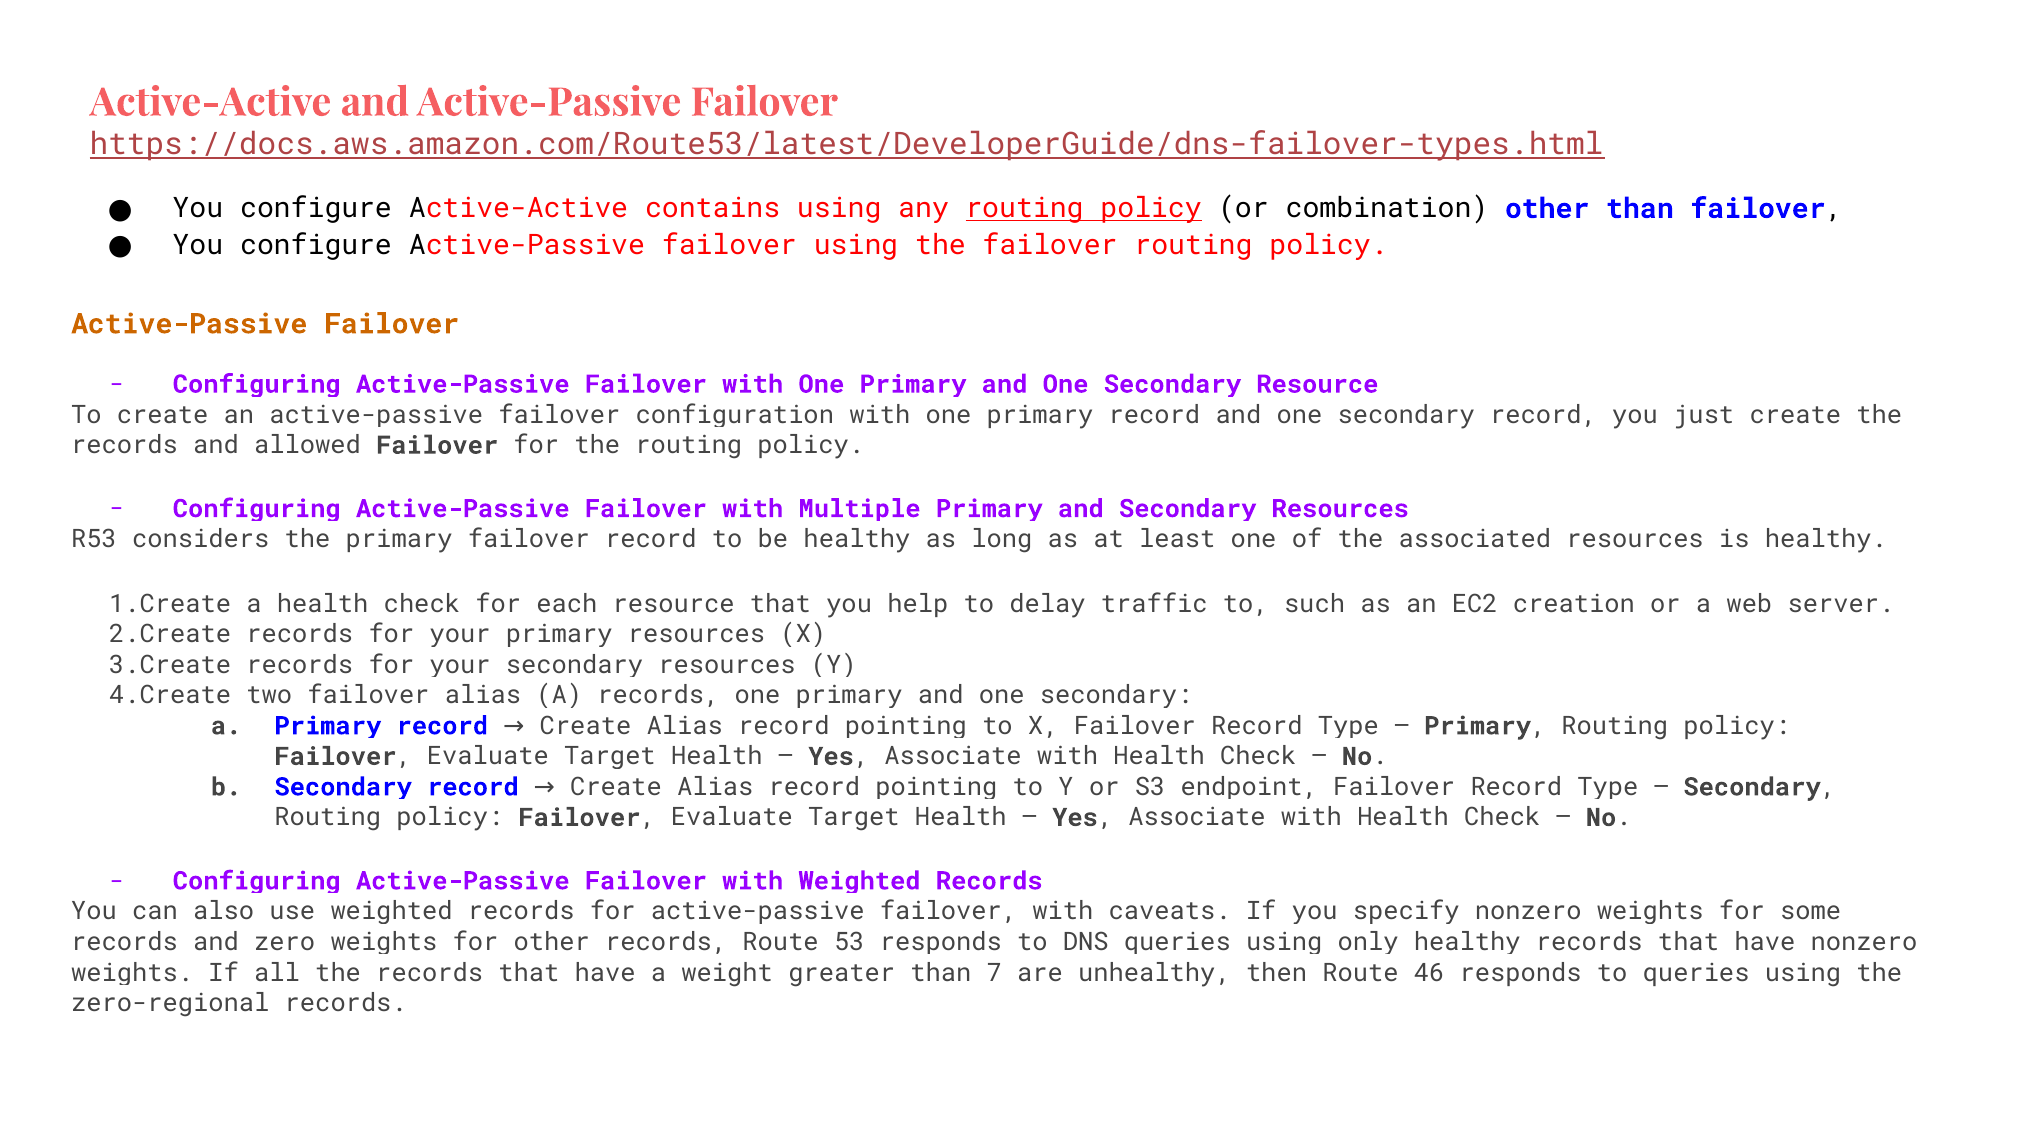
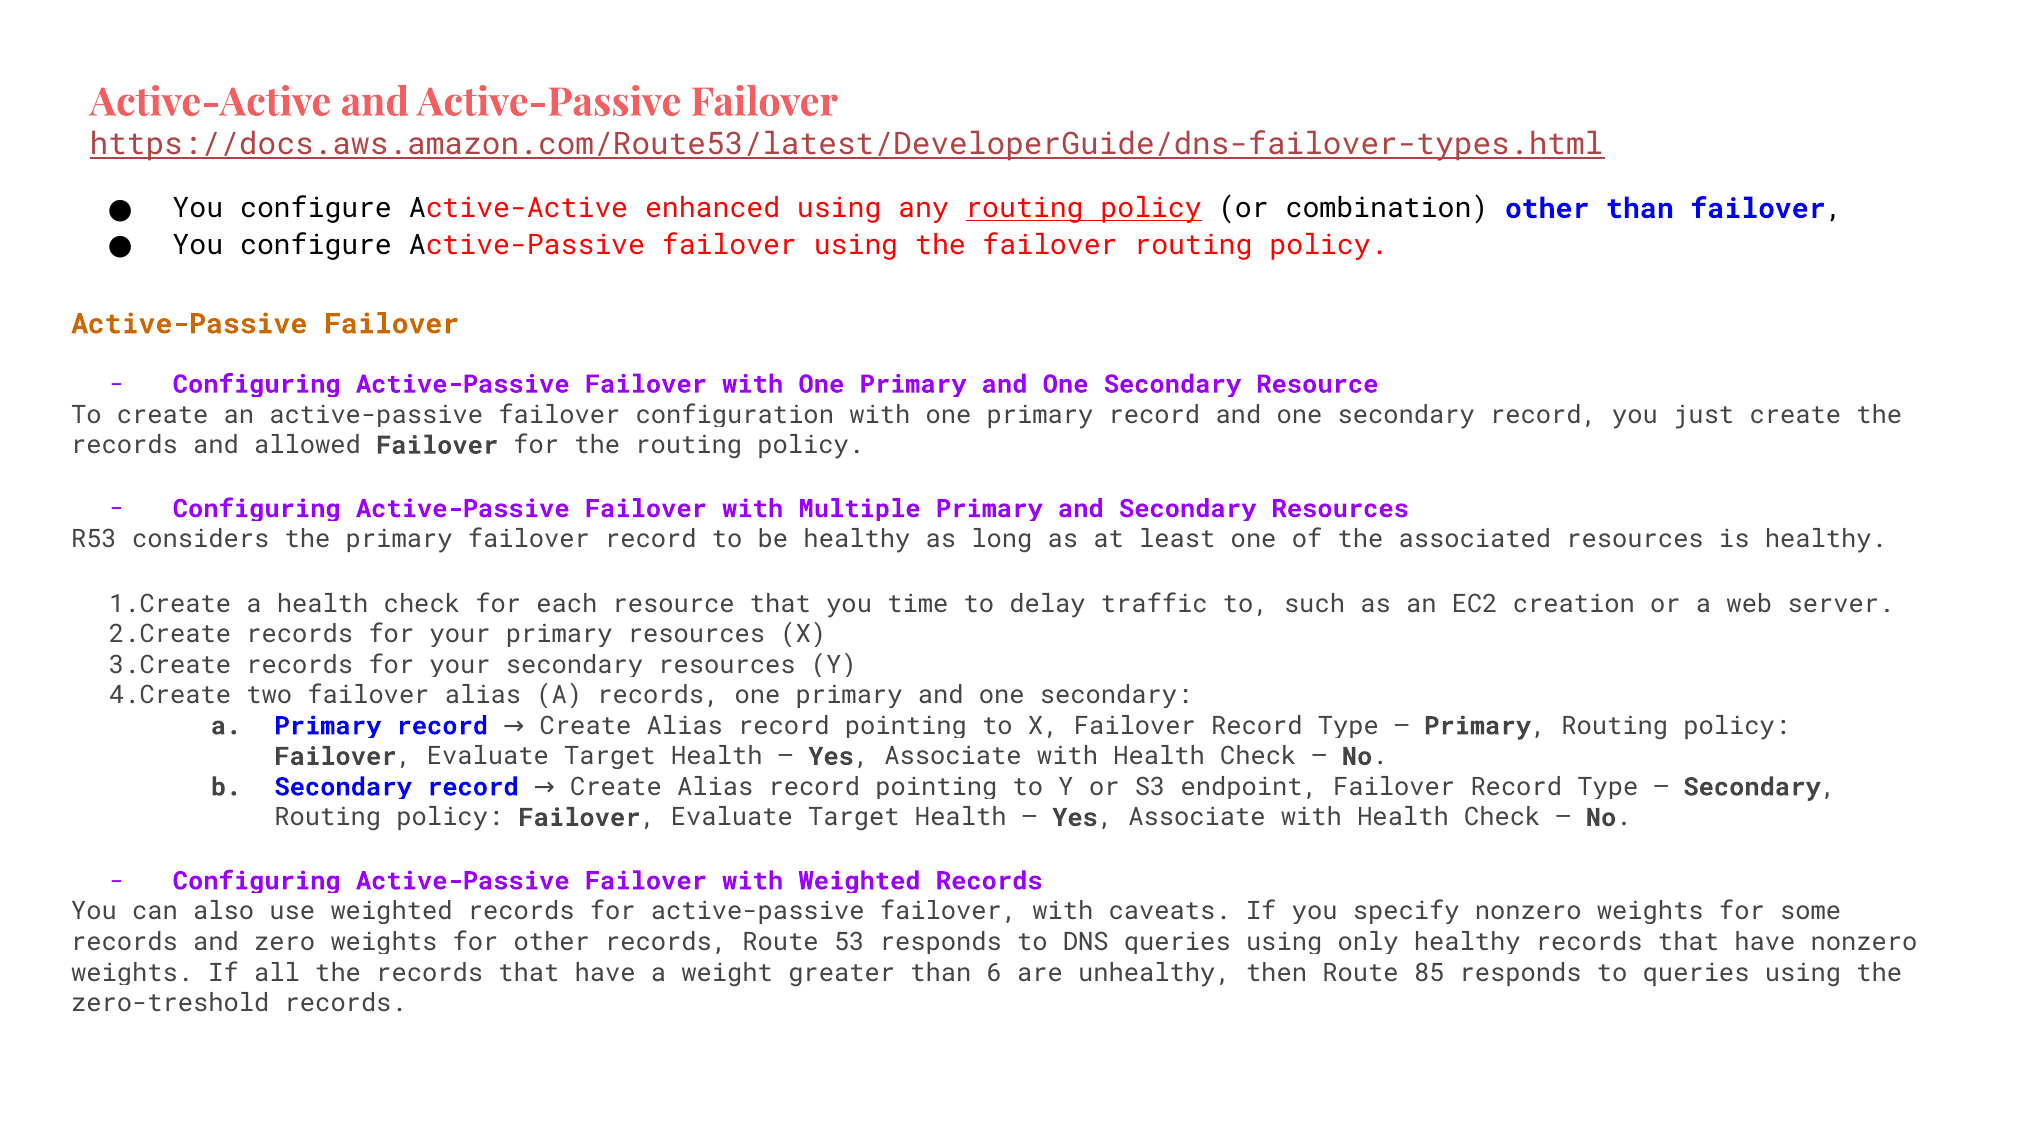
contains: contains -> enhanced
help: help -> time
7: 7 -> 6
46: 46 -> 85
zero-regional: zero-regional -> zero-treshold
